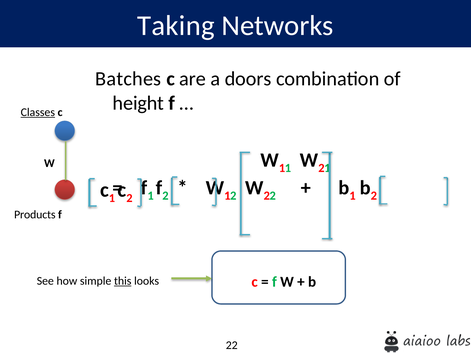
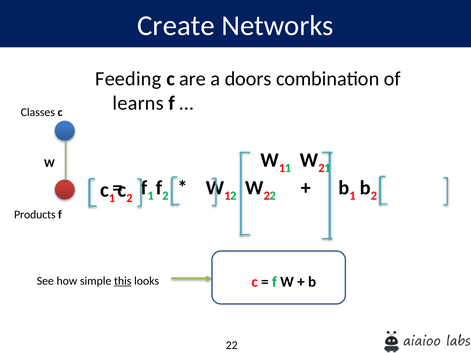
Taking: Taking -> Create
Batches: Batches -> Feeding
height: height -> learns
Classes underline: present -> none
